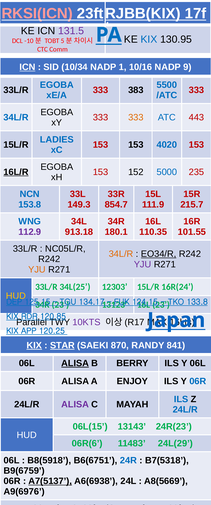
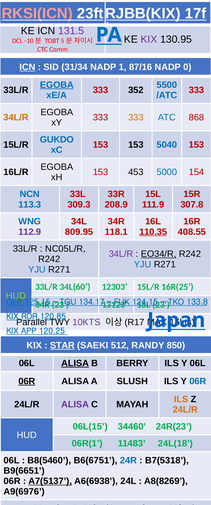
KIX at (149, 39) colour: blue -> purple
10/34: 10/34 -> 31/34
10/16: 10/16 -> 87/16
9: 9 -> 0
EGOBA at (57, 85) underline: none -> present
383: 383 -> 352
34L/R at (16, 117) colour: blue -> orange
443: 443 -> 868
LADIES: LADIES -> GUKDO
4020: 4020 -> 5040
16L/R underline: present -> none
152: 152 -> 453
235: 235 -> 154
153.8: 153.8 -> 113.3
149.3: 149.3 -> 309.3
854.7: 854.7 -> 208.9
215.7: 215.7 -> 307.8
913.18: 913.18 -> 809.95
180.1: 180.1 -> 118.1
110.35 underline: none -> present
101.55: 101.55 -> 408.55
34L/R at (121, 254) colour: orange -> purple
YJU at (143, 264) colour: purple -> blue
YJU at (37, 269) colour: orange -> blue
34L(25: 34L(25 -> 34L(60
16R(24: 16R(24 -> 16R(25
HUD at (16, 296) colour: yellow -> light green
KIX at (34, 345) underline: present -> none
870: 870 -> 512
841: 841 -> 850
06R at (27, 381) underline: none -> present
ENJOY: ENJOY -> SLUSH
ILS at (181, 399) colour: blue -> orange
24L/R at (185, 409) colour: blue -> orange
13143: 13143 -> 34460
06R(6: 06R(6 -> 06R(1
24L(29: 24L(29 -> 24L(18
B8(5918: B8(5918 -> B8(5460
B9(6759: B9(6759 -> B9(6651
A8(5669: A8(5669 -> A8(8269
